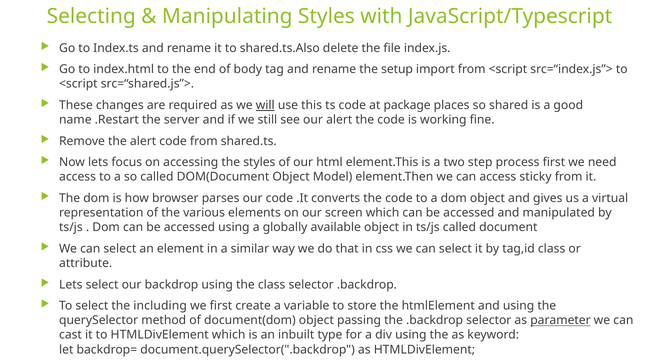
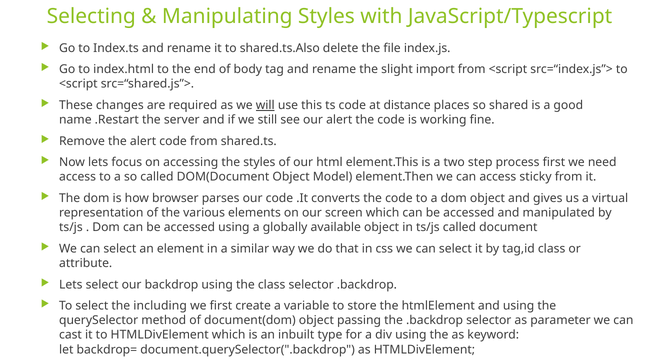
setup: setup -> slight
package: package -> distance
parameter underline: present -> none
